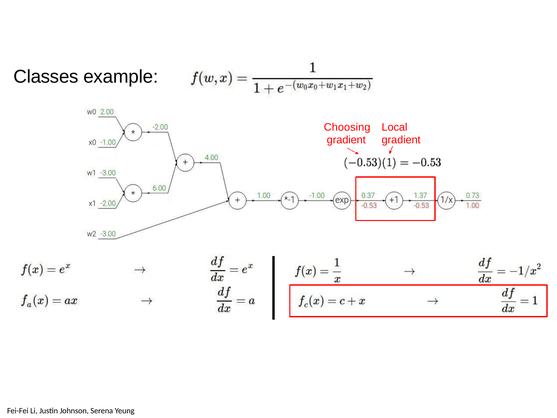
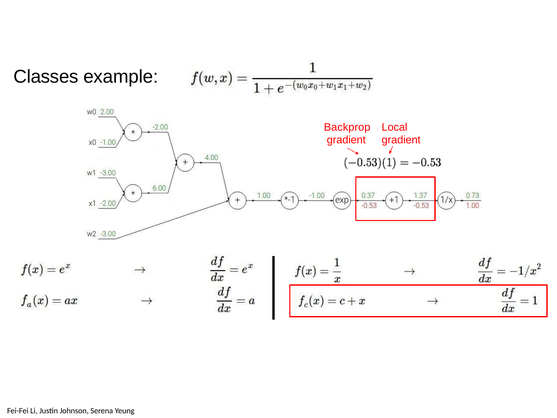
Choosing: Choosing -> Backprop
